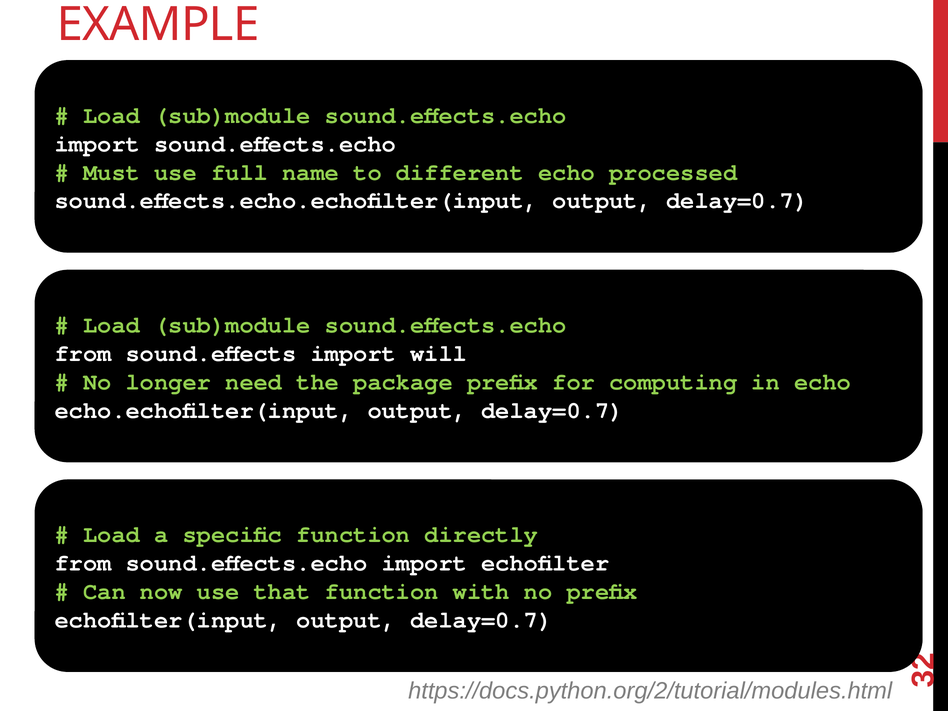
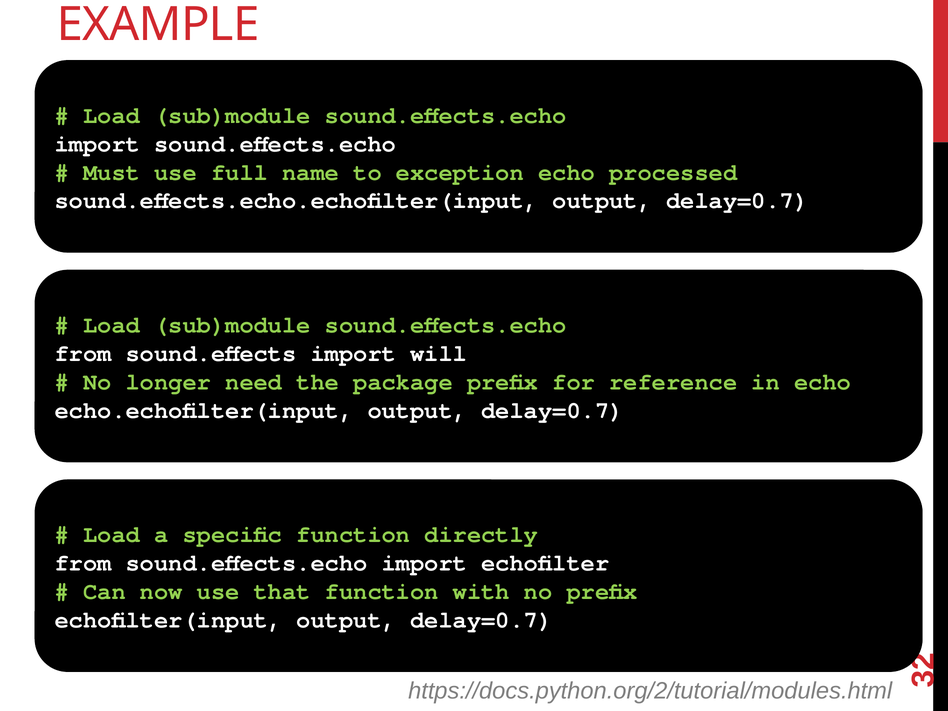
different: different -> exception
computing: computing -> reference
